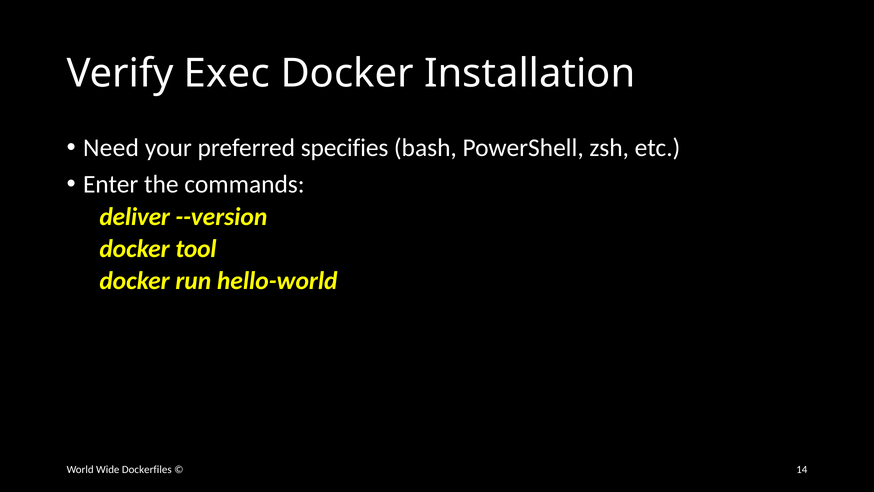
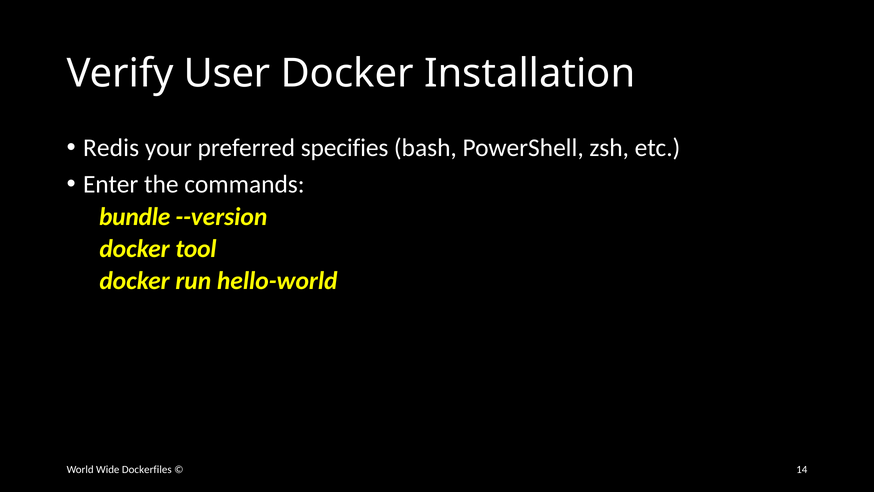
Exec: Exec -> User
Need: Need -> Redis
deliver: deliver -> bundle
